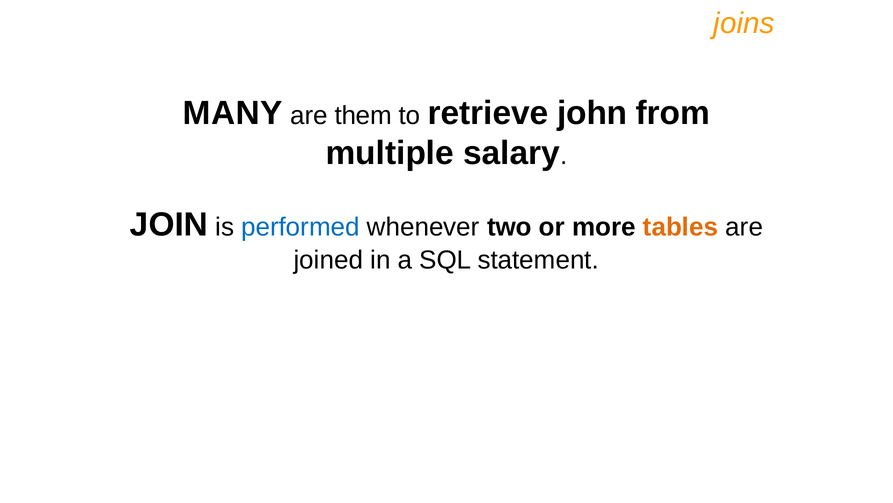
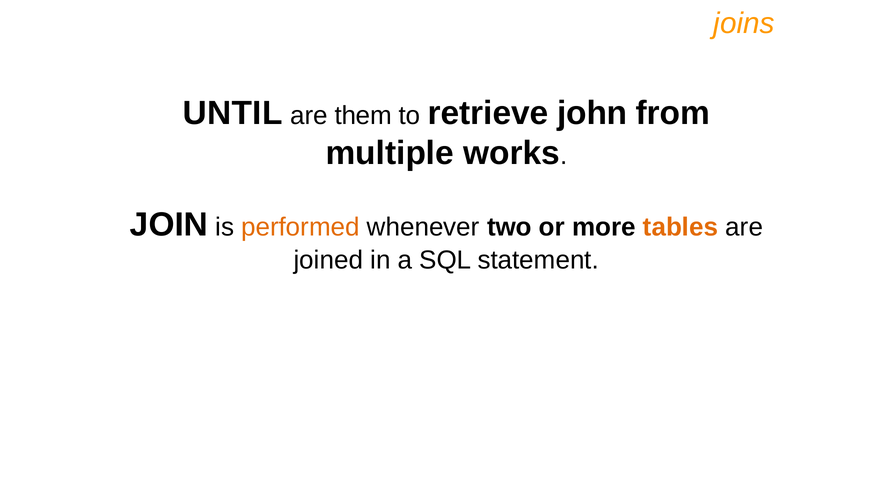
MANY: MANY -> UNTIL
salary: salary -> works
performed colour: blue -> orange
